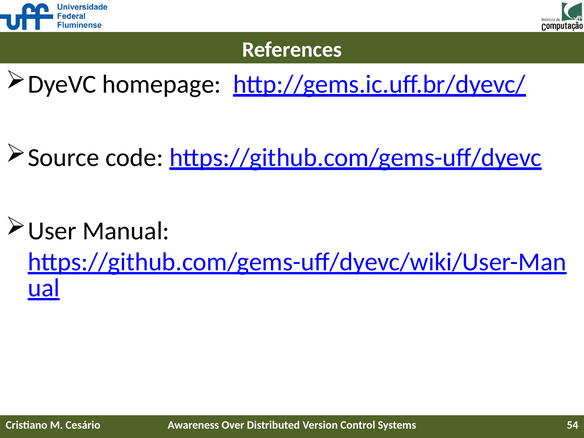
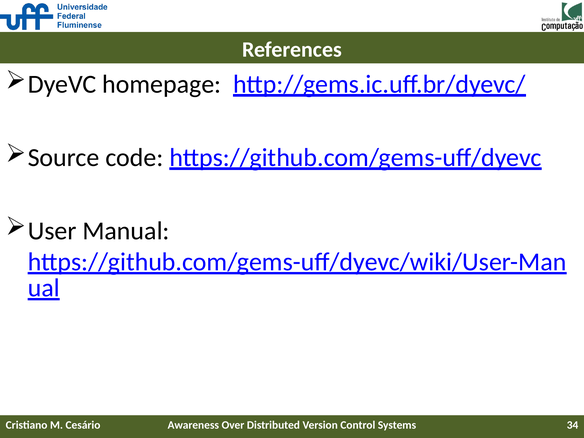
54: 54 -> 34
